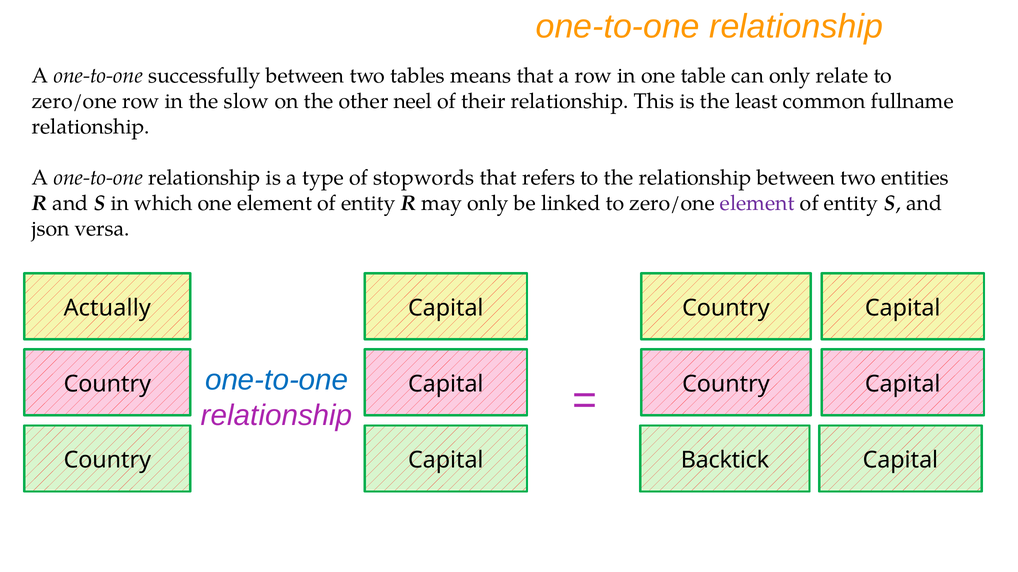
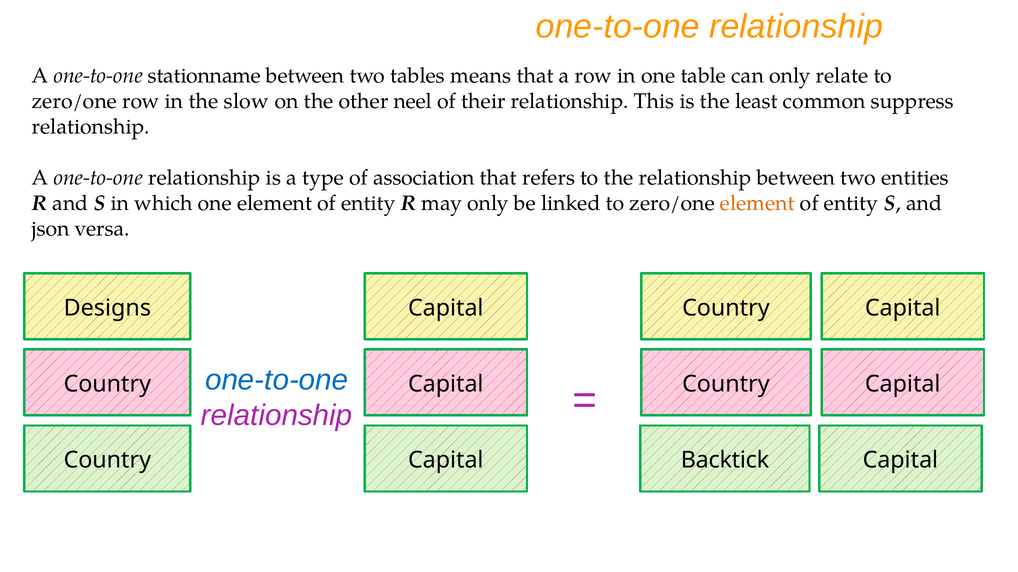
successfully: successfully -> stationname
fullname: fullname -> suppress
stopwords: stopwords -> association
element at (757, 203) colour: purple -> orange
Actually: Actually -> Designs
